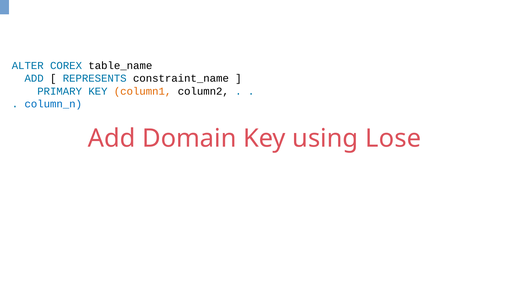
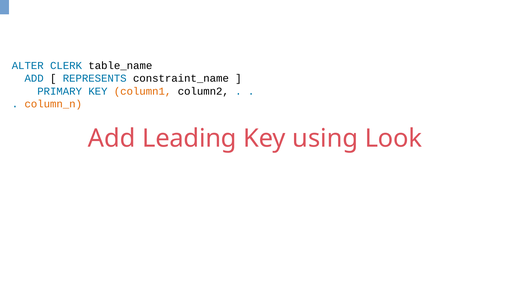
COREX: COREX -> CLERK
column_n colour: blue -> orange
Domain: Domain -> Leading
Lose: Lose -> Look
